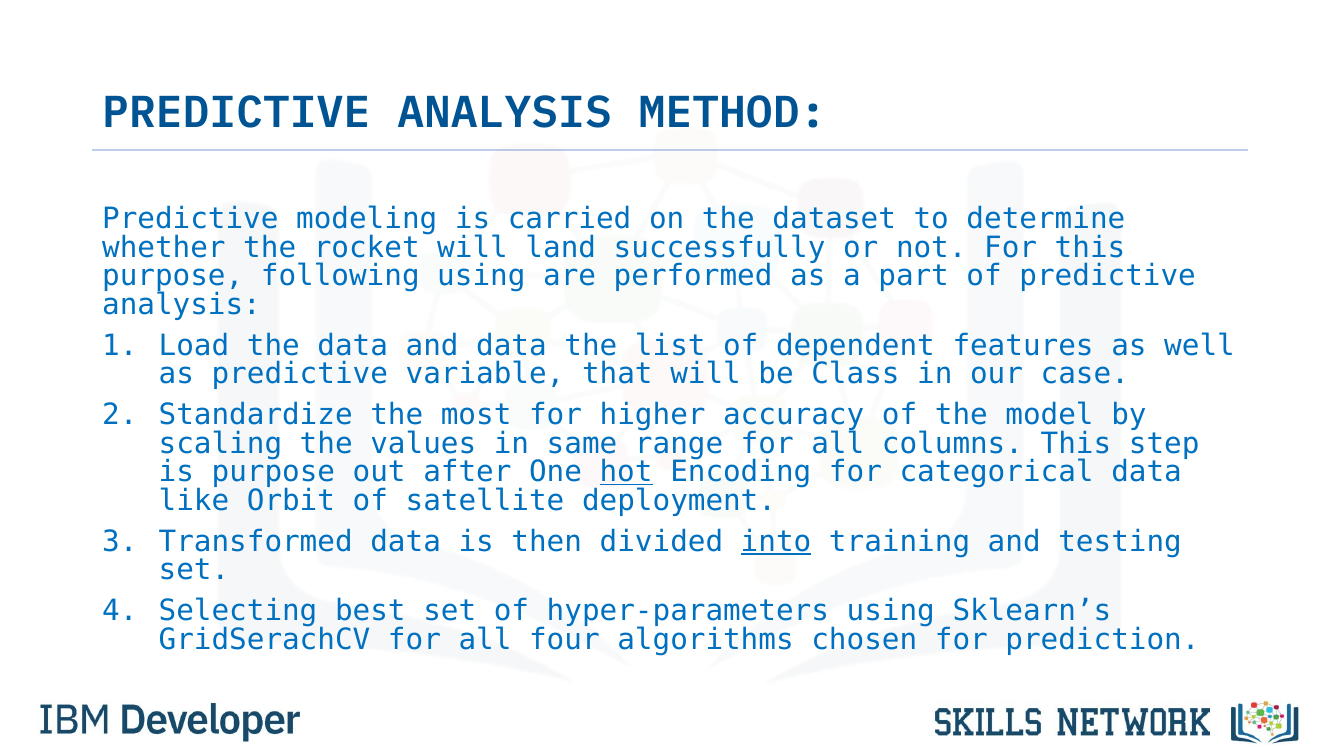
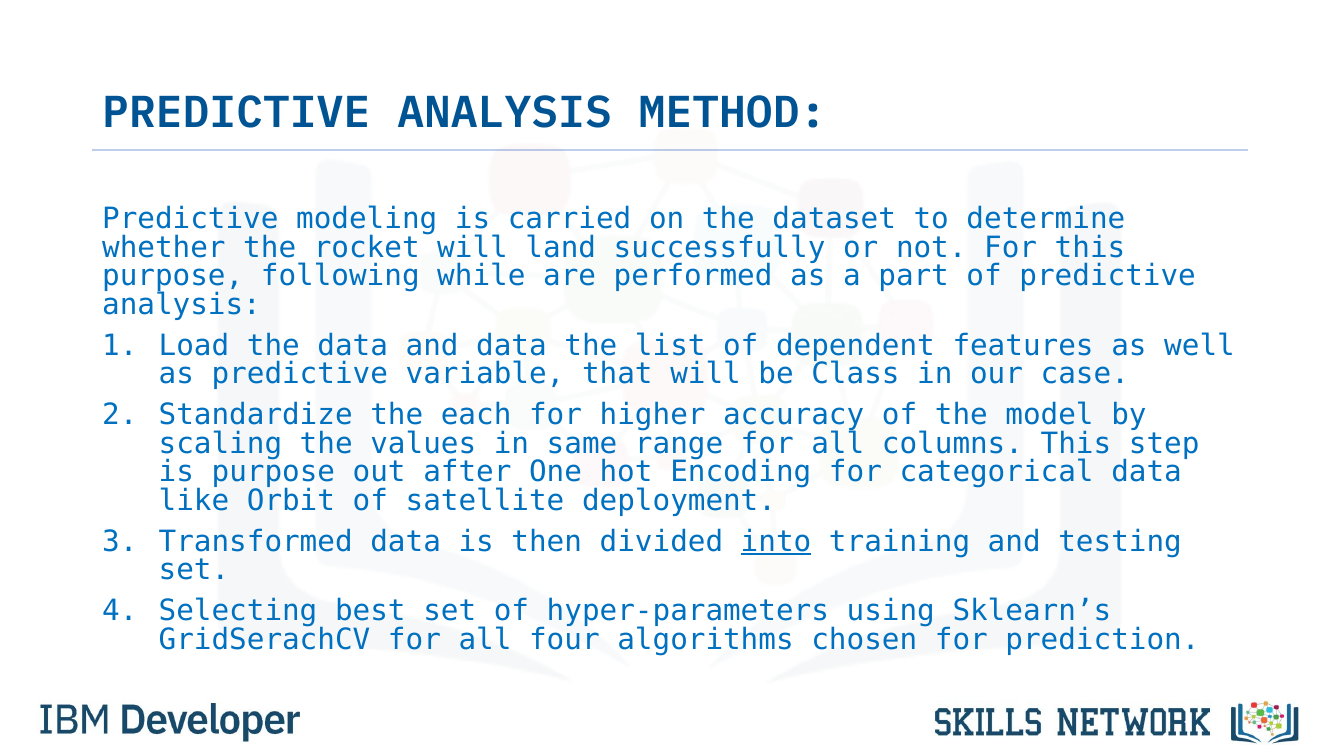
following using: using -> while
most: most -> each
hot underline: present -> none
